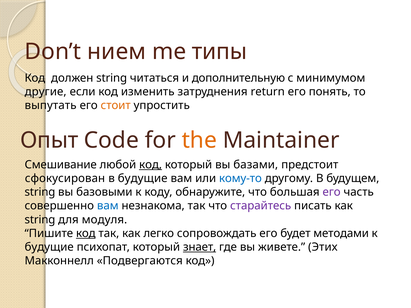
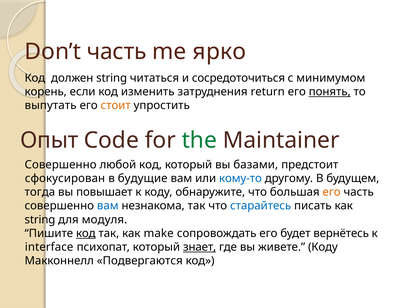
Don’t нием: нием -> часть
типы: типы -> ярко
дополнительную: дополнительную -> сосредоточиться
другие: другие -> корень
понять underline: none -> present
the colour: orange -> green
Смешивание at (61, 165): Смешивание -> Совершенно
код at (151, 165) underline: present -> none
string at (40, 192): string -> тогда
базовыми: базовыми -> повышает
его at (332, 192) colour: purple -> orange
старайтесь colour: purple -> blue
легко: легко -> make
методами: методами -> вернётесь
будущие at (49, 247): будущие -> interface
живете Этих: Этих -> Коду
